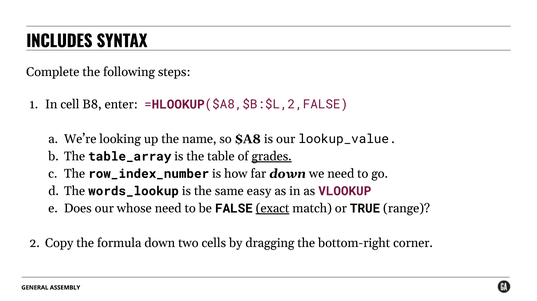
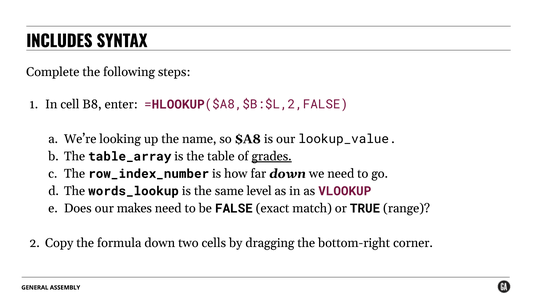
easy: easy -> level
whose: whose -> makes
exact underline: present -> none
